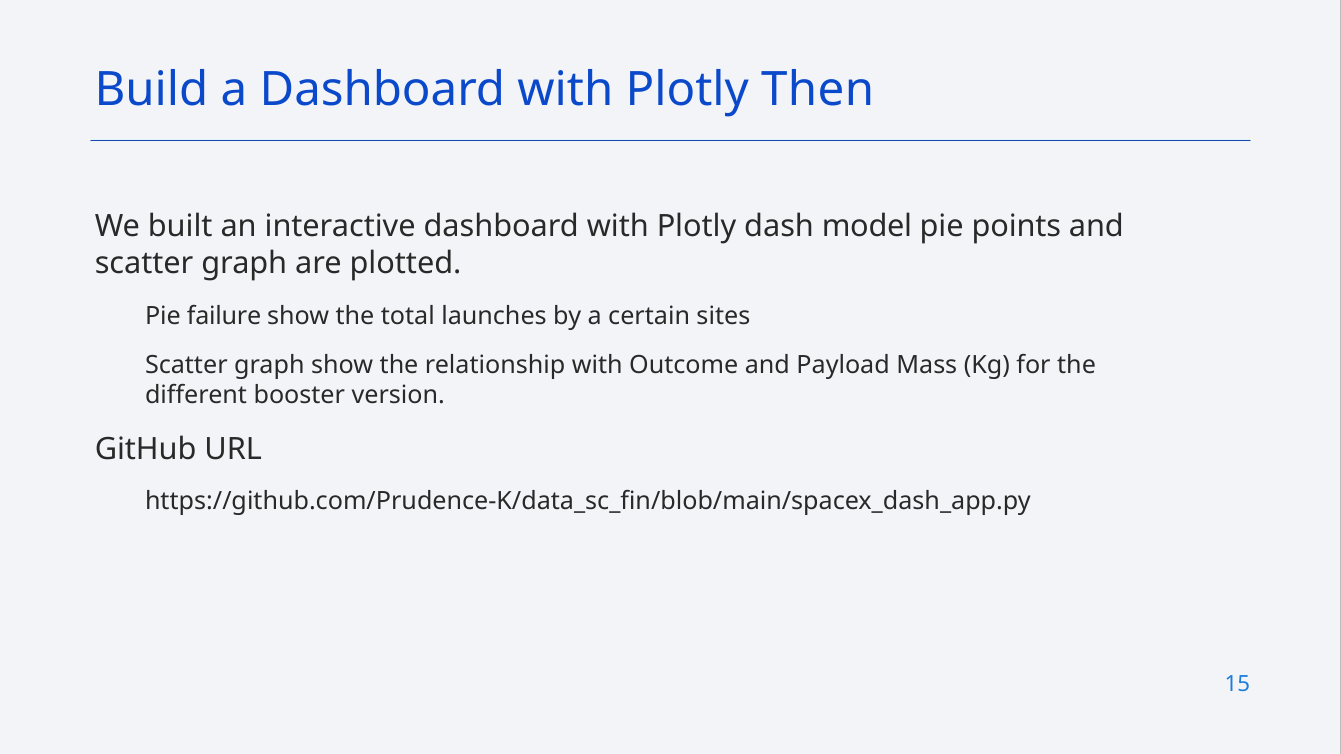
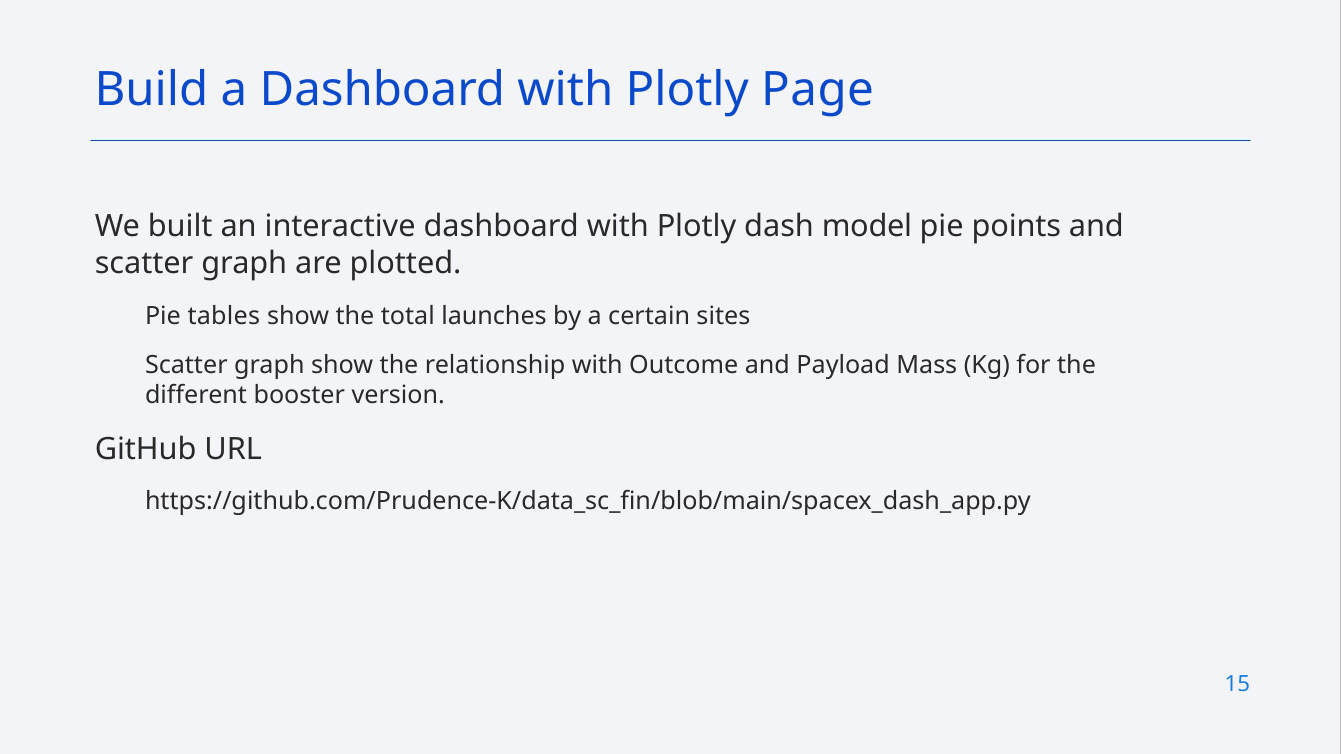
Then: Then -> Page
failure: failure -> tables
